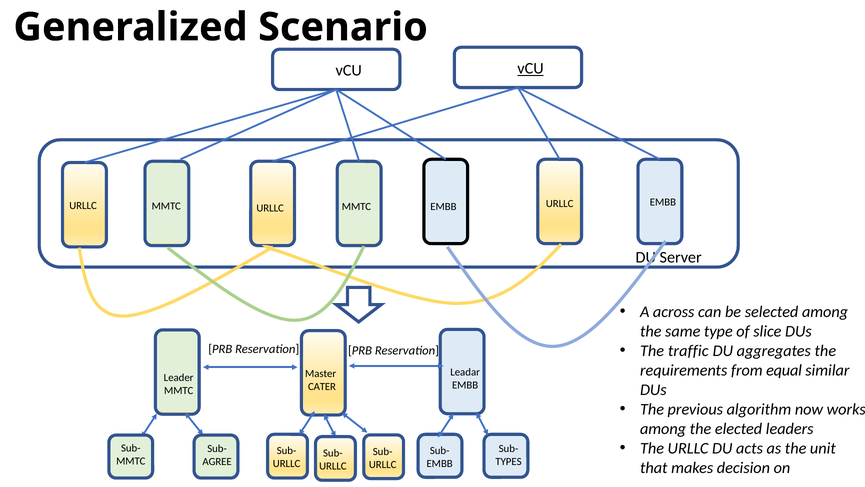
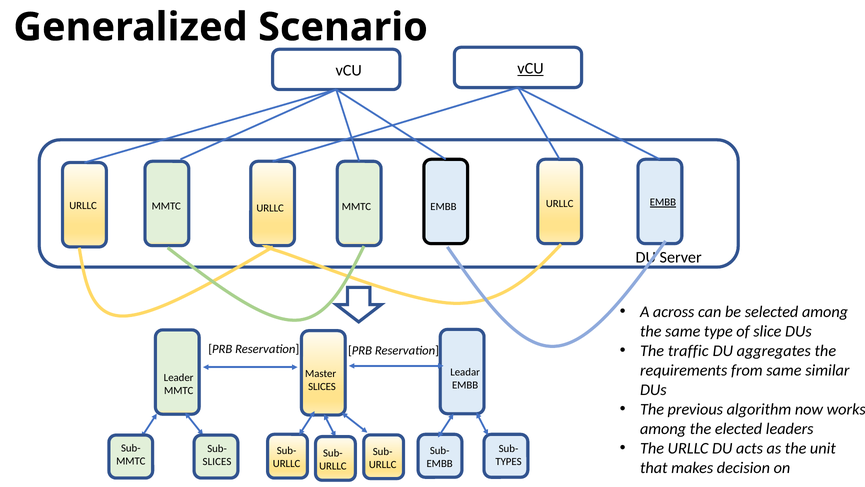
EMBB at (663, 202) underline: none -> present
from equal: equal -> same
CATER at (322, 386): CATER -> SLICES
AGREE at (217, 461): AGREE -> SLICES
